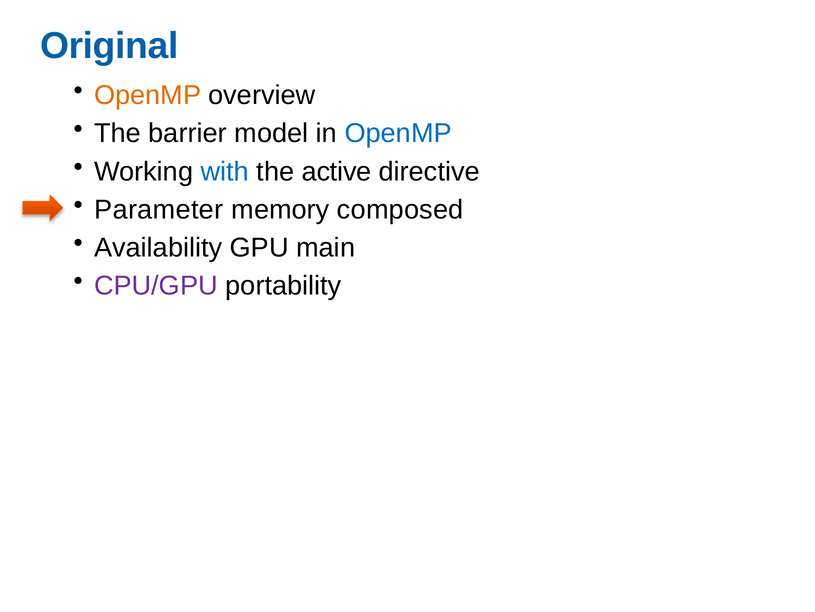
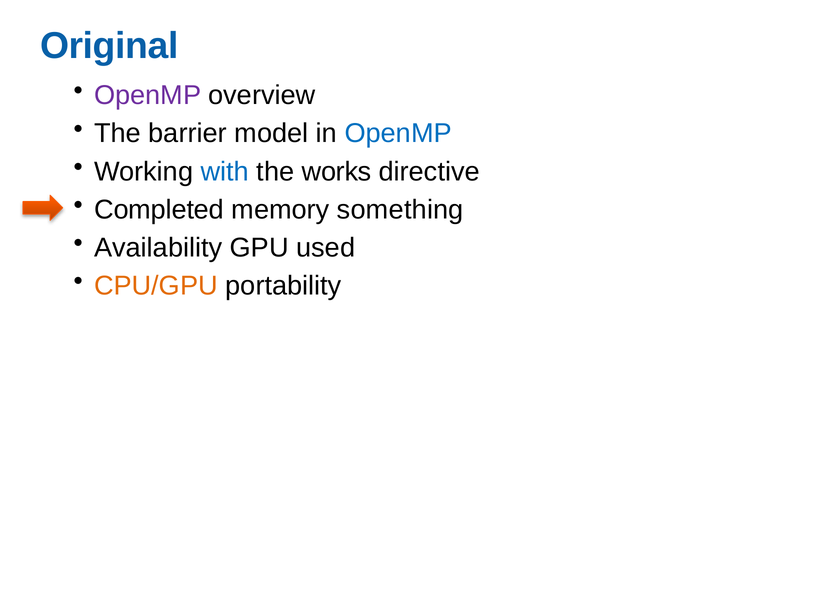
OpenMP at (148, 95) colour: orange -> purple
active: active -> works
Parameter: Parameter -> Completed
composed: composed -> something
main: main -> used
CPU/GPU colour: purple -> orange
